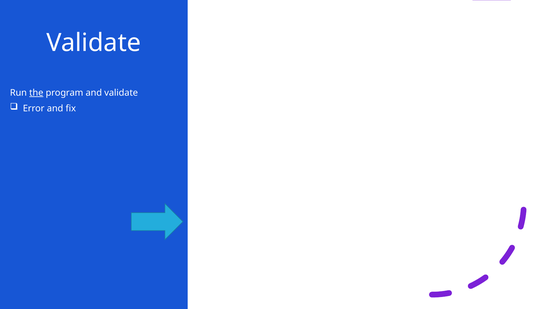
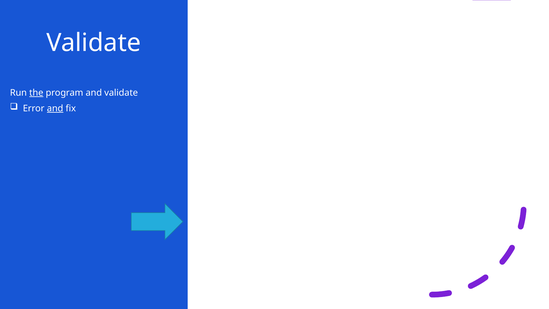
and at (55, 108) underline: none -> present
